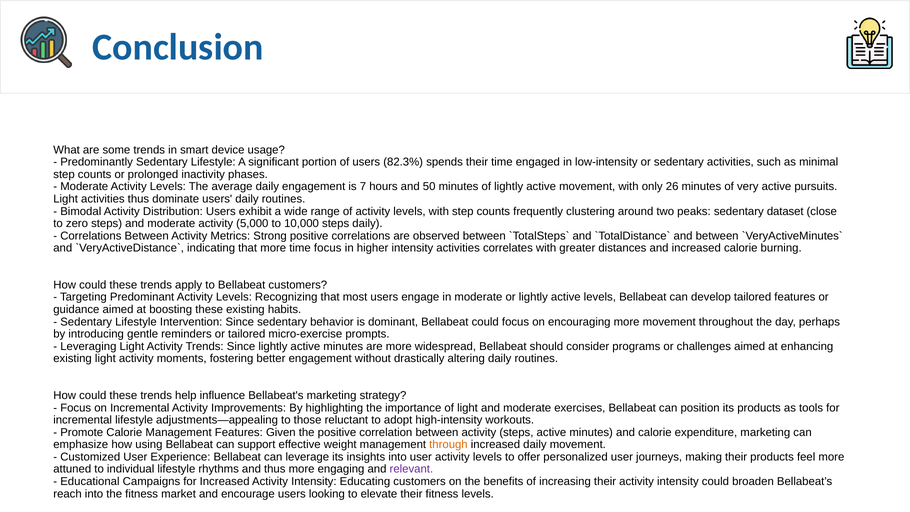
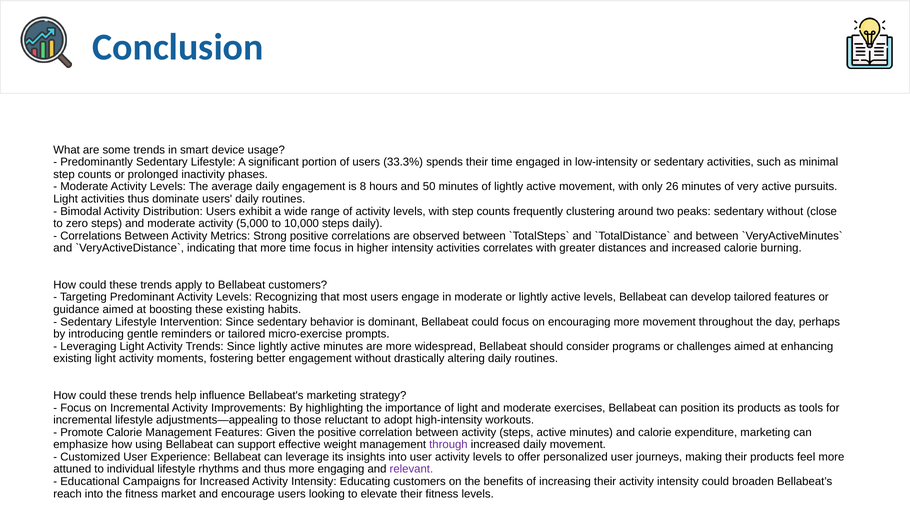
82.3%: 82.3% -> 33.3%
7: 7 -> 8
sedentary dataset: dataset -> without
through colour: orange -> purple
